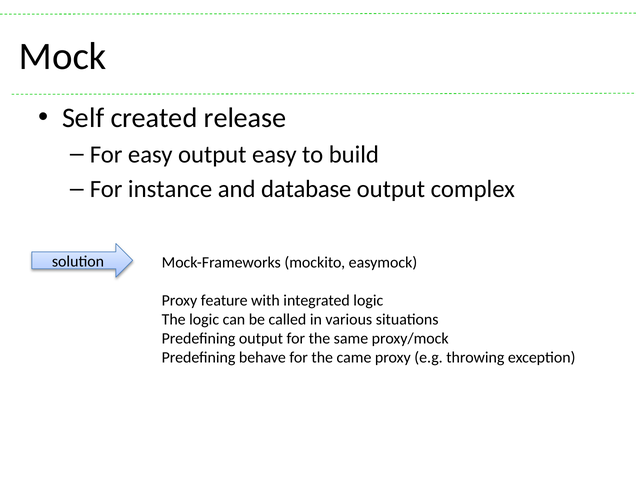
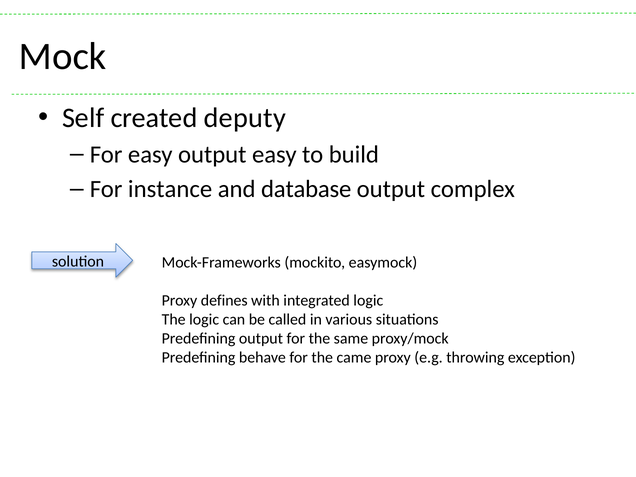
release: release -> deputy
feature: feature -> defines
